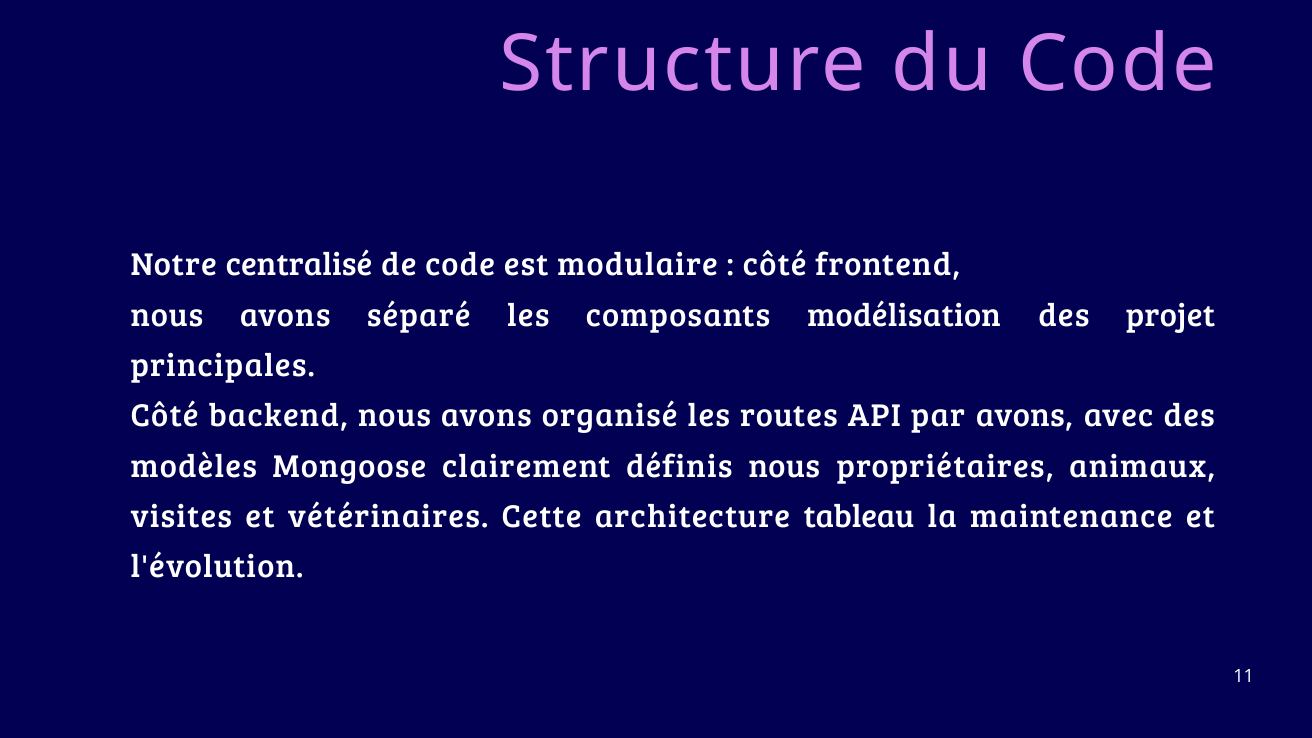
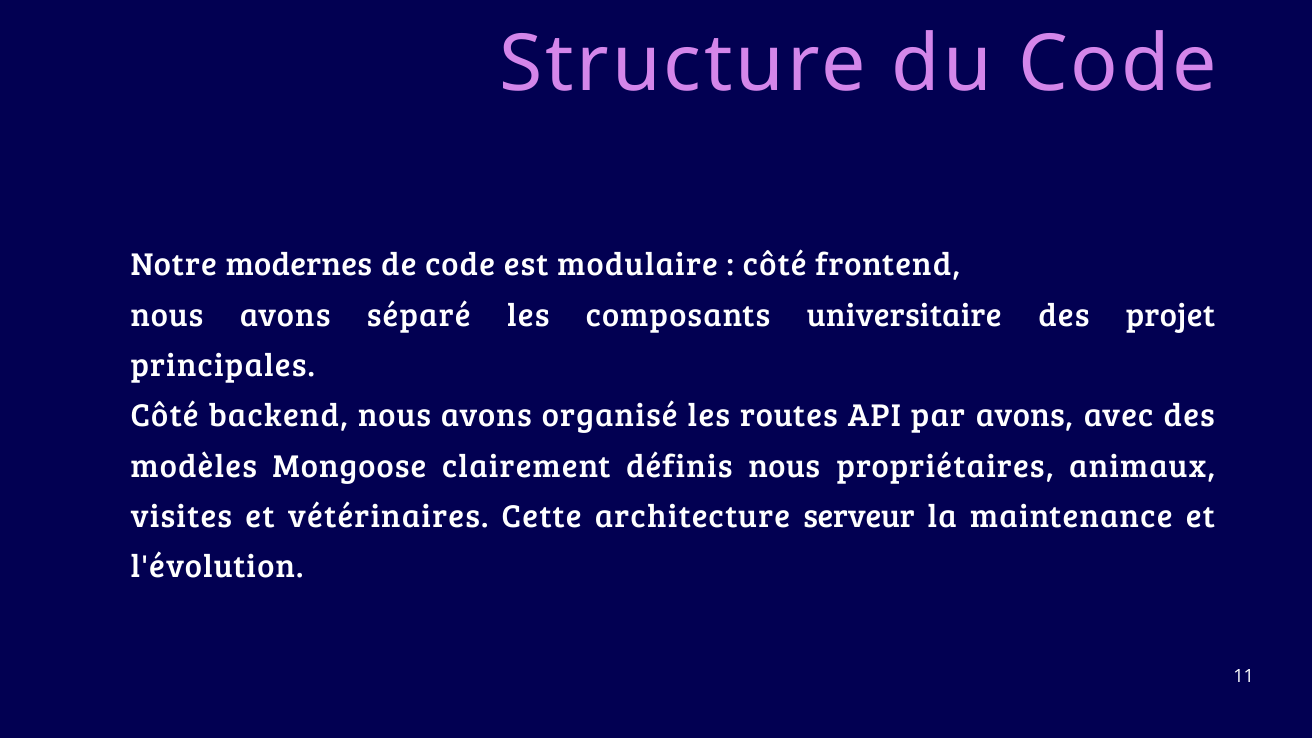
centralisé: centralisé -> modernes
modélisation: modélisation -> universitaire
tableau: tableau -> serveur
